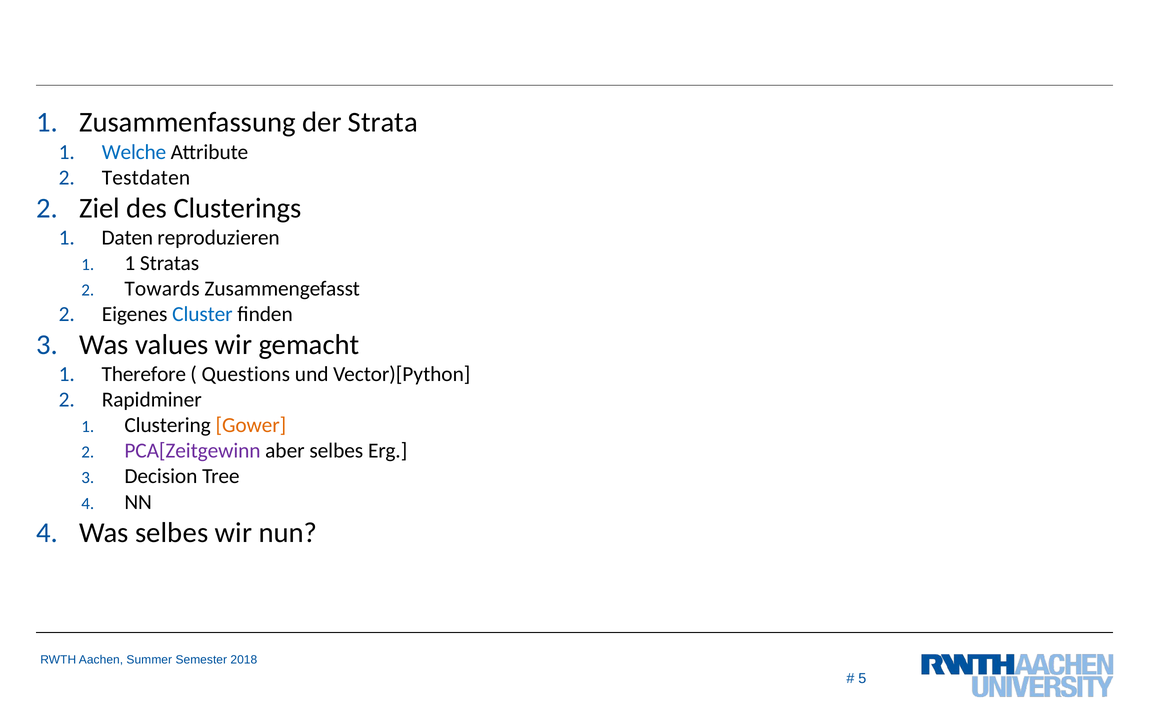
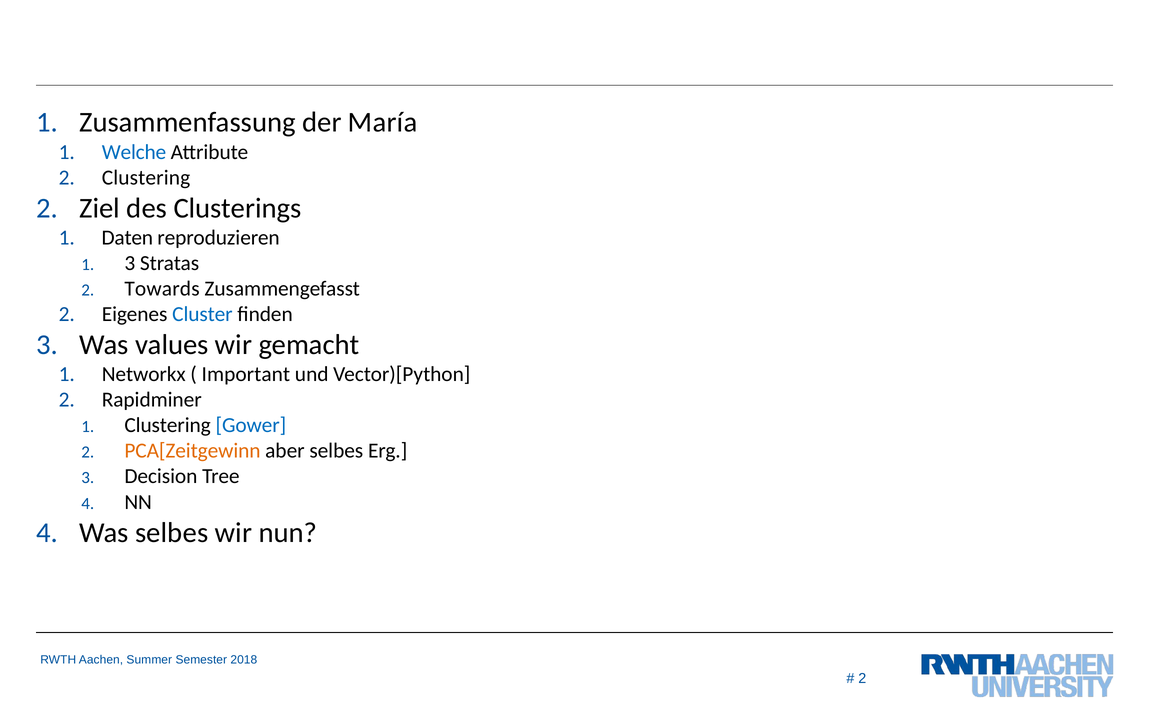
Strata: Strata -> María
Testdaten at (146, 178): Testdaten -> Clustering
1 at (130, 263): 1 -> 3
Therefore: Therefore -> Networkx
Questions: Questions -> Important
Gower colour: orange -> blue
PCA[Zeitgewinn colour: purple -> orange
5 at (862, 679): 5 -> 2
